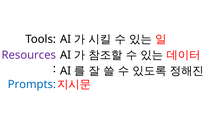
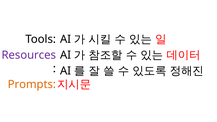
Prompts colour: blue -> orange
